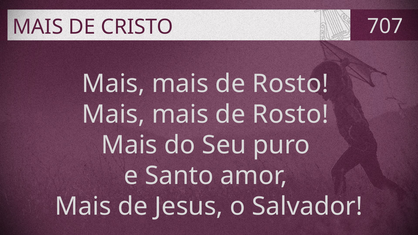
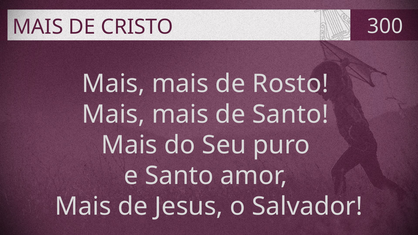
707: 707 -> 300
Rosto at (290, 115): Rosto -> Santo
